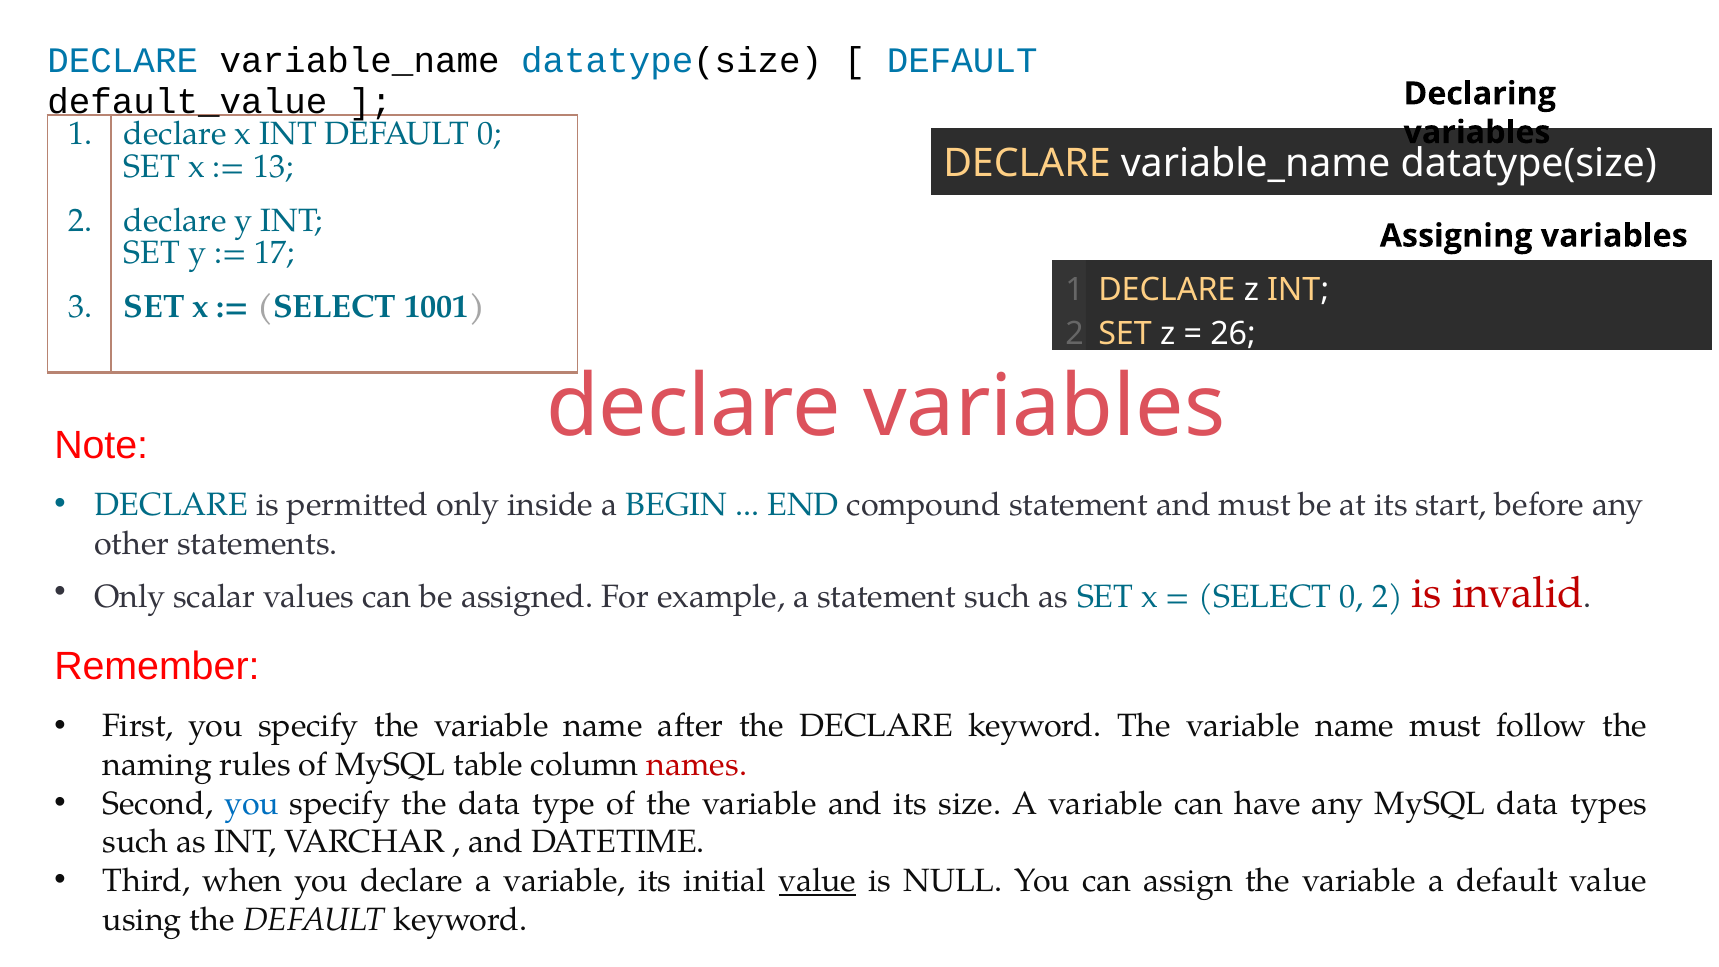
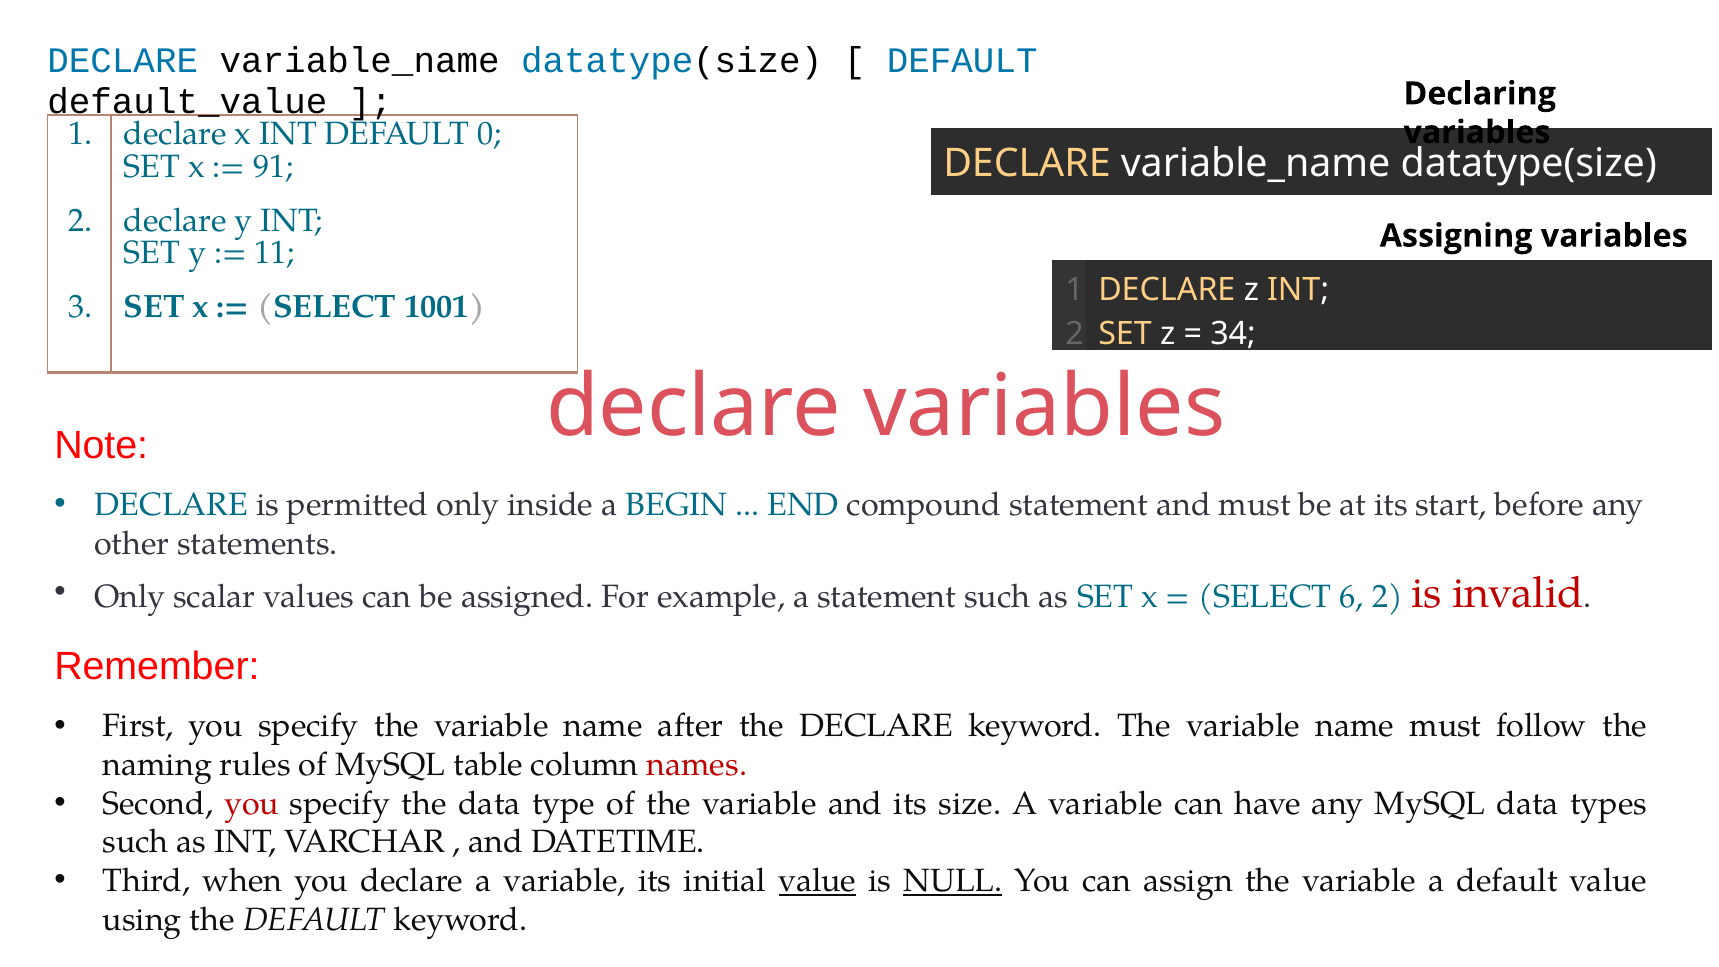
13: 13 -> 91
17: 17 -> 11
26: 26 -> 34
SELECT 0: 0 -> 6
you at (252, 803) colour: blue -> red
NULL underline: none -> present
